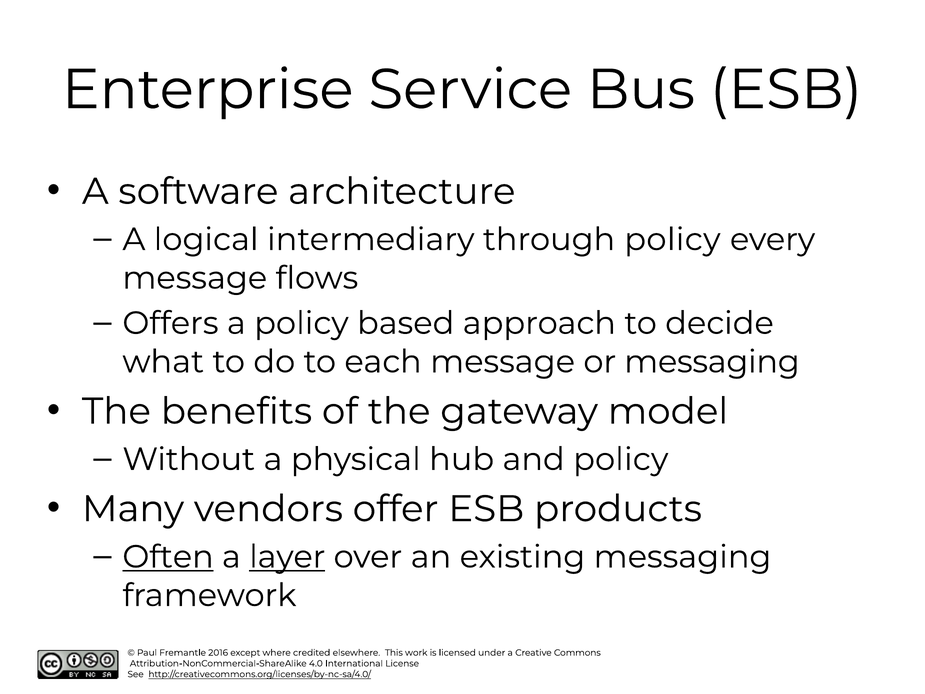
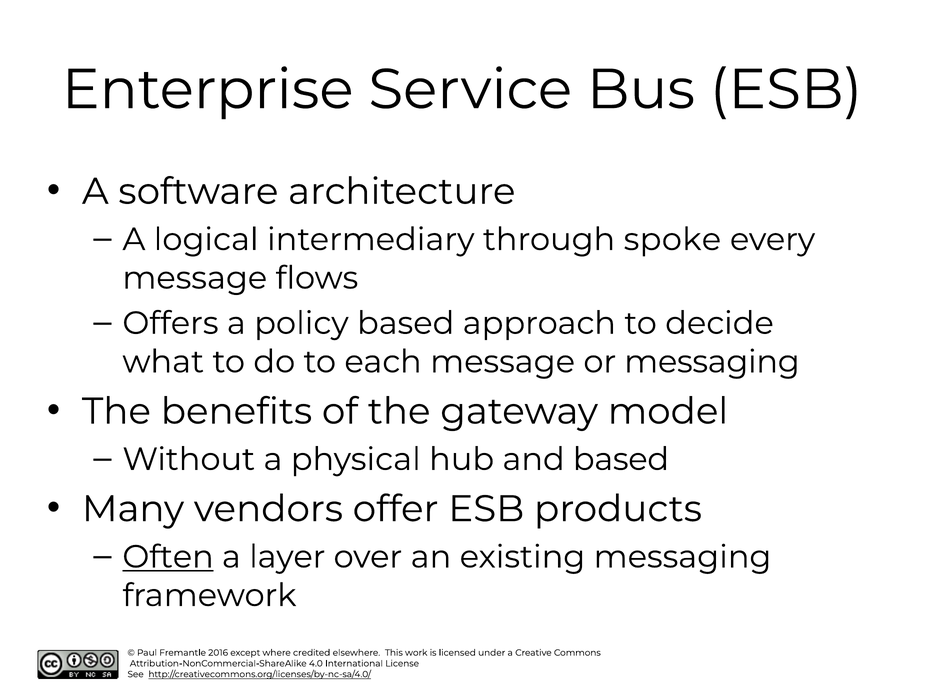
through policy: policy -> spoke
and policy: policy -> based
layer underline: present -> none
